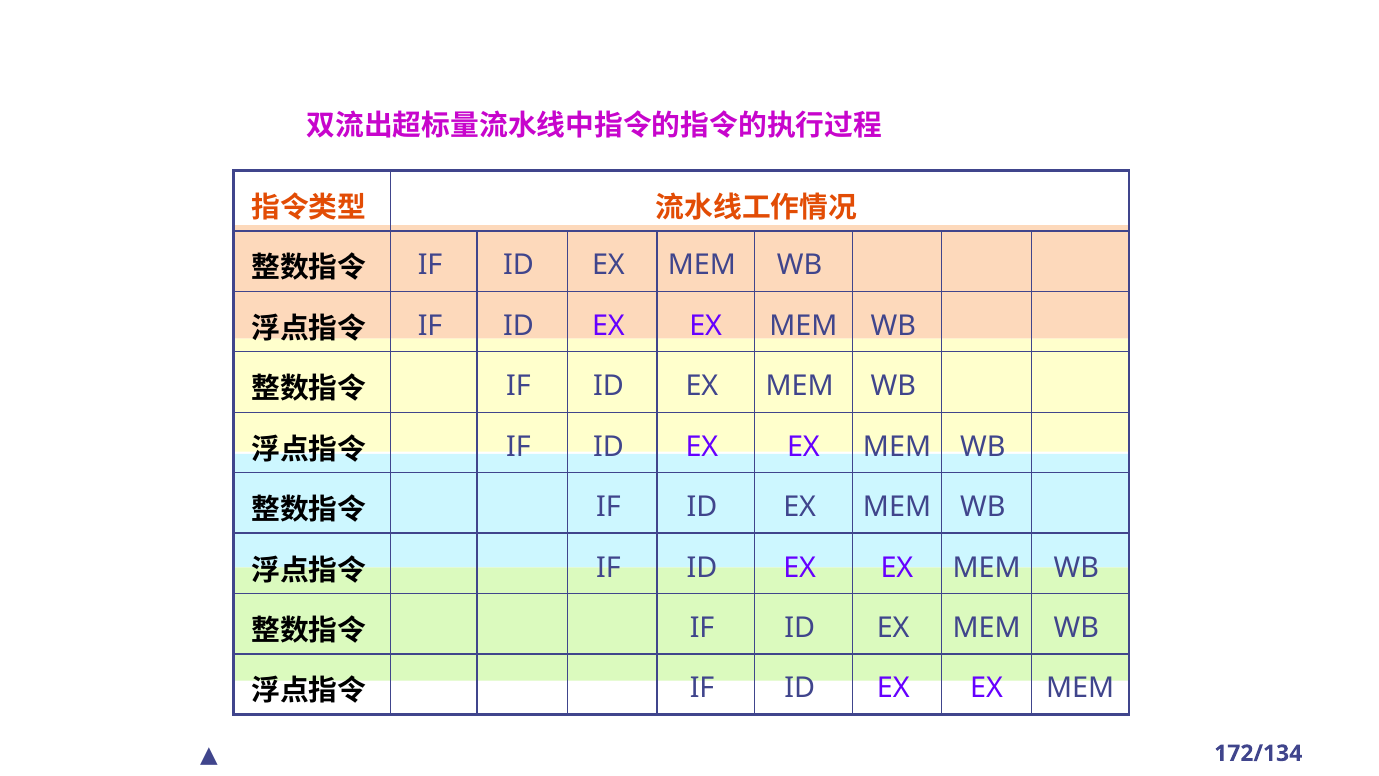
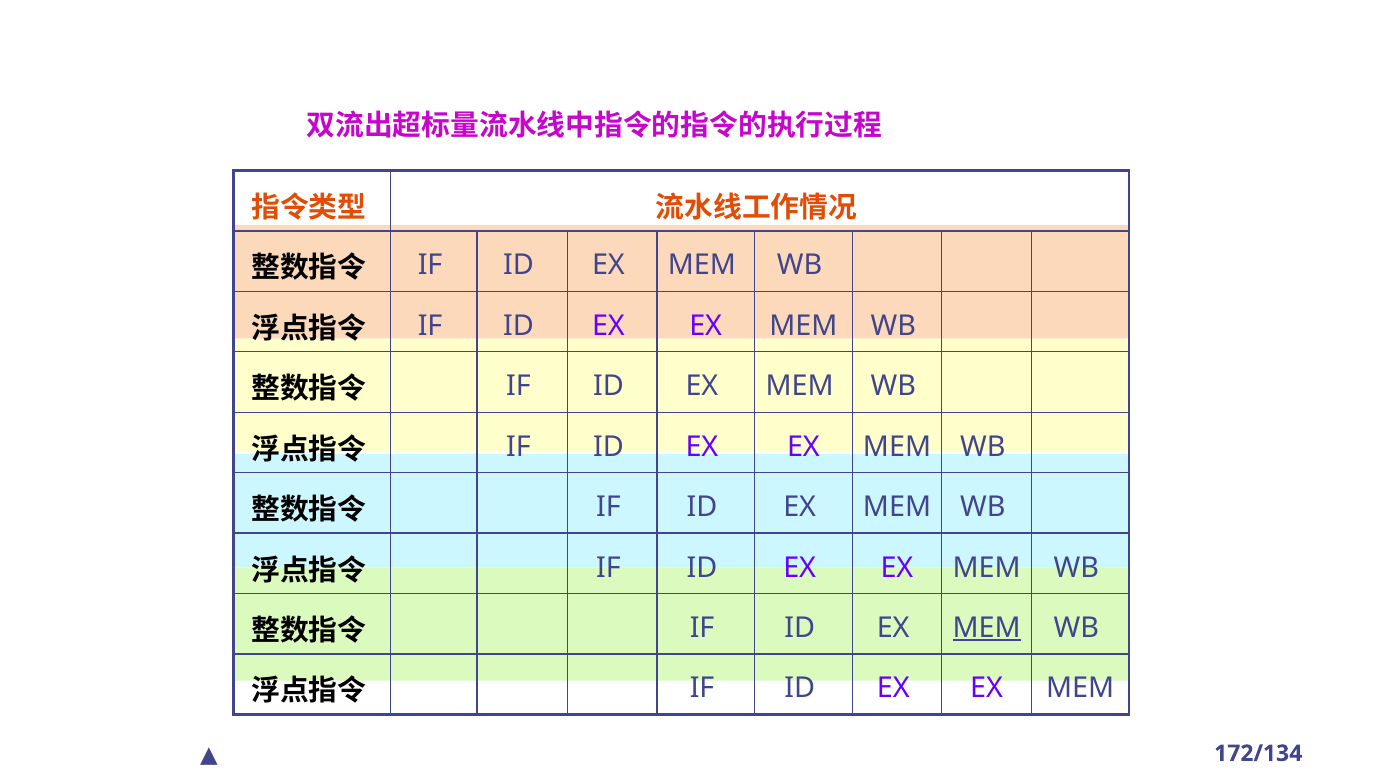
MEM at (987, 628) underline: none -> present
